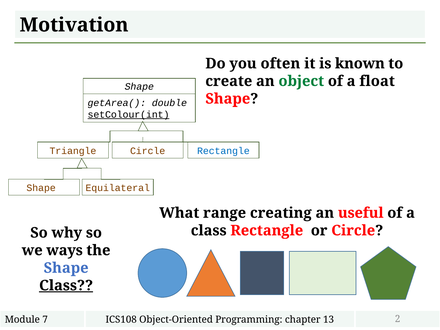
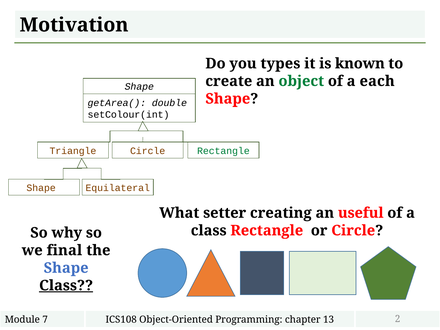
often: often -> types
float: float -> each
setColour(int underline: present -> none
Rectangle at (223, 151) colour: blue -> green
range: range -> setter
ways: ways -> final
